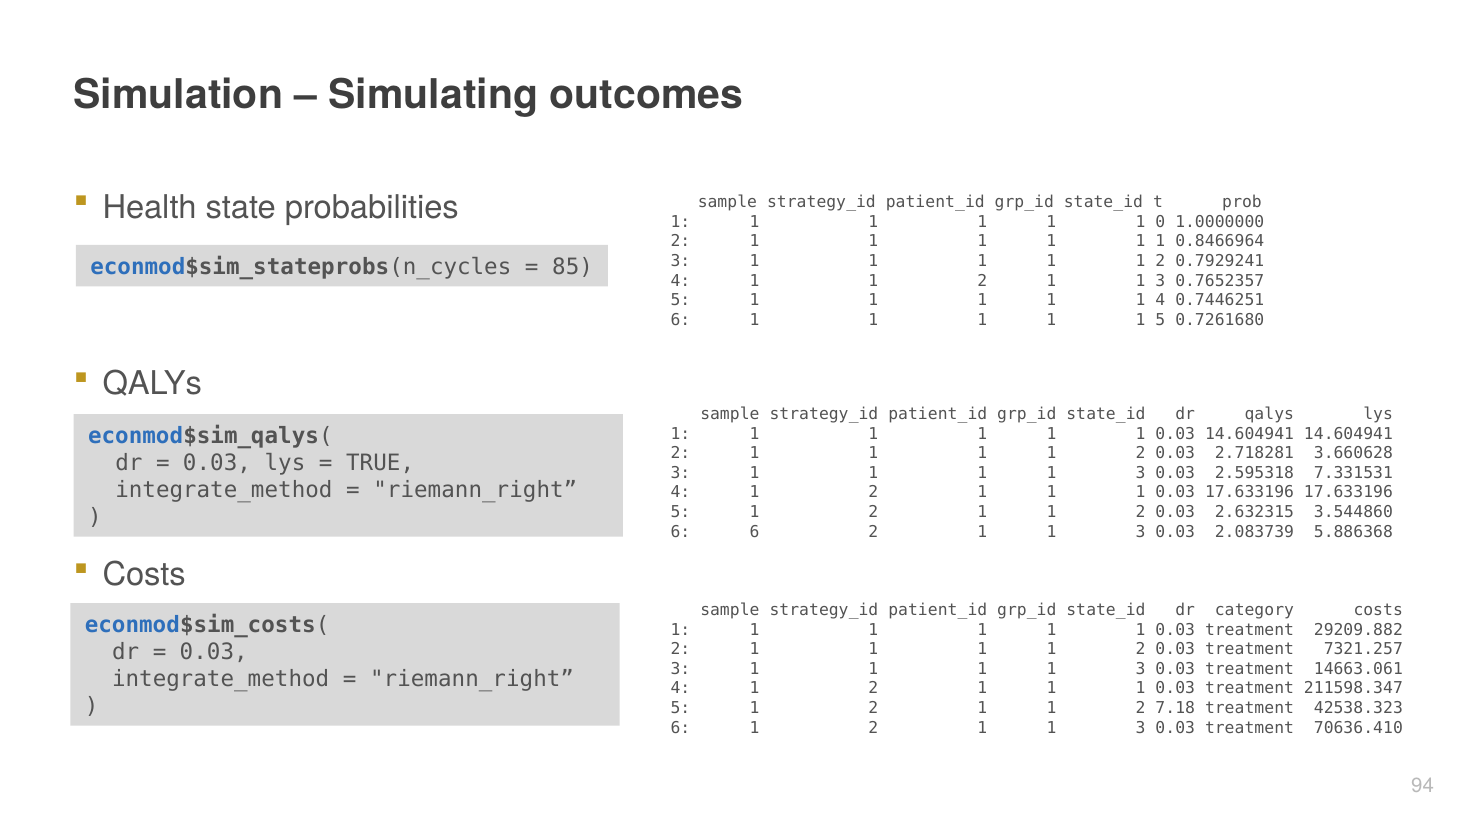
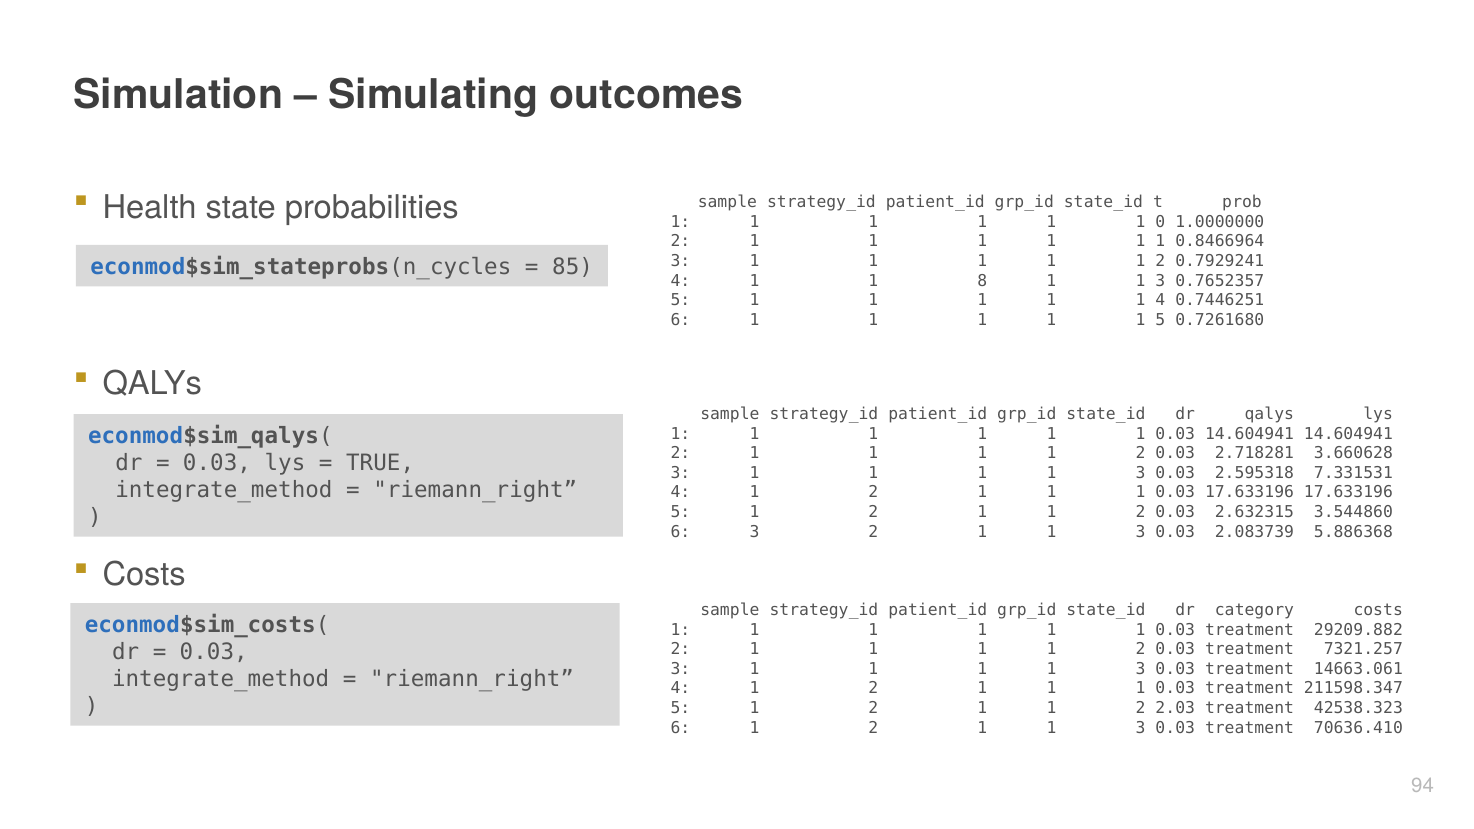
4 1 1 2: 2 -> 8
6 6: 6 -> 3
7.18: 7.18 -> 2.03
